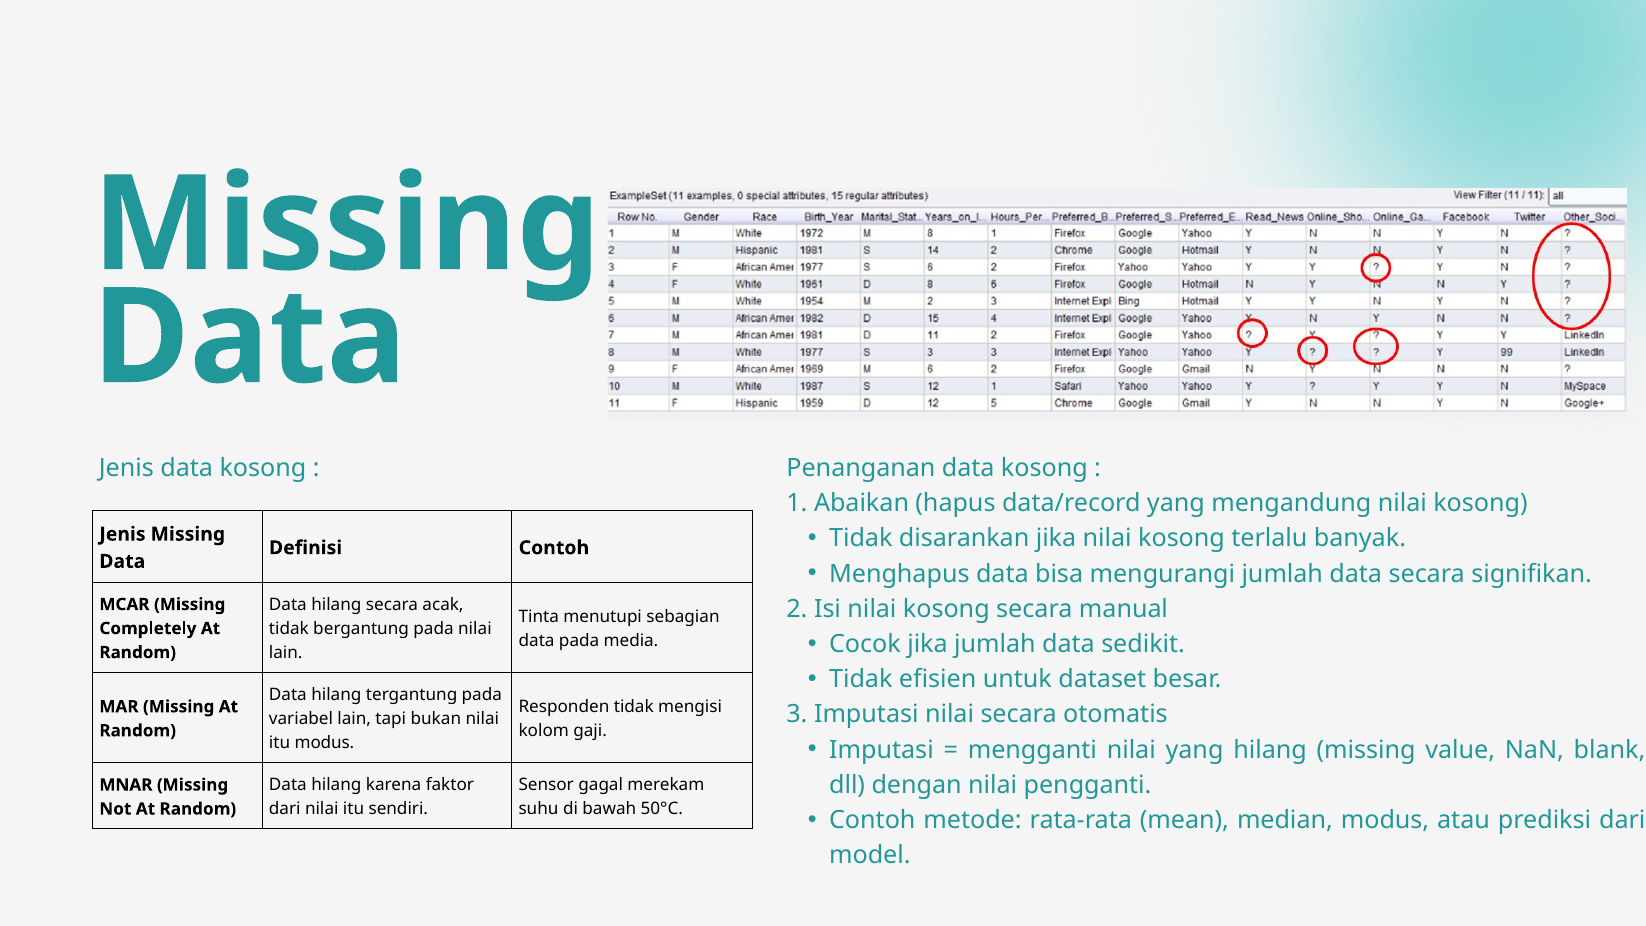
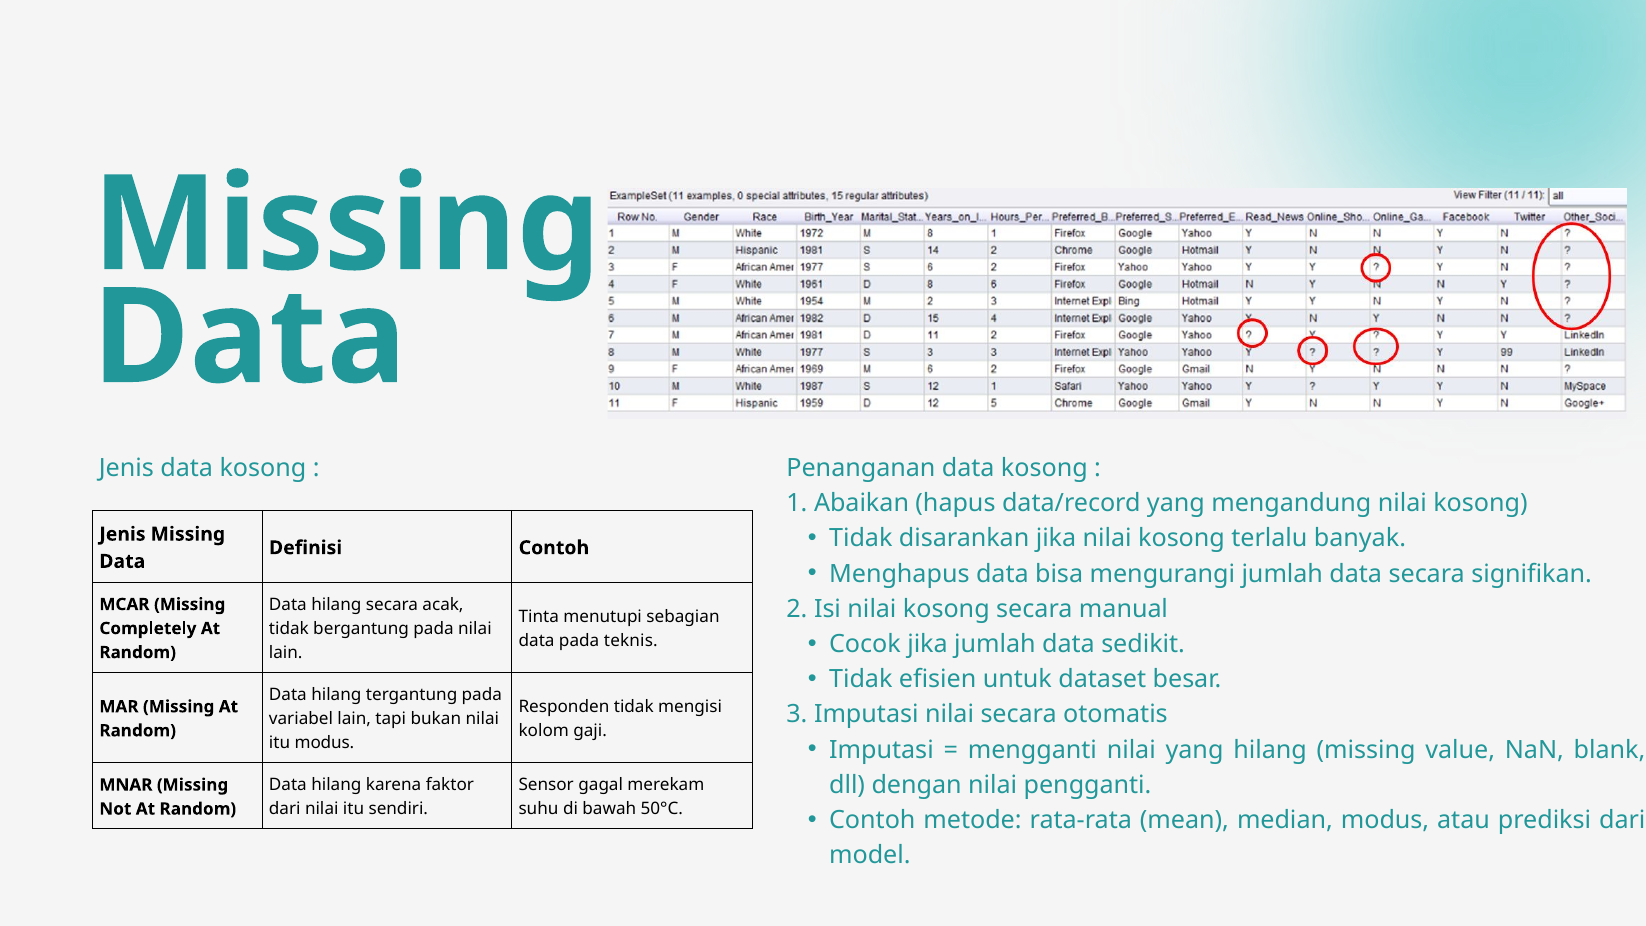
media: media -> teknis
